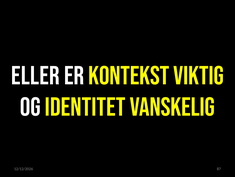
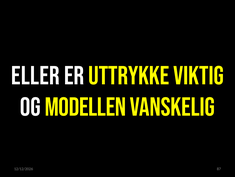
KONTEKST: KONTEKST -> UTTRYKKE
IDENTITET: IDENTITET -> MODELLEN
